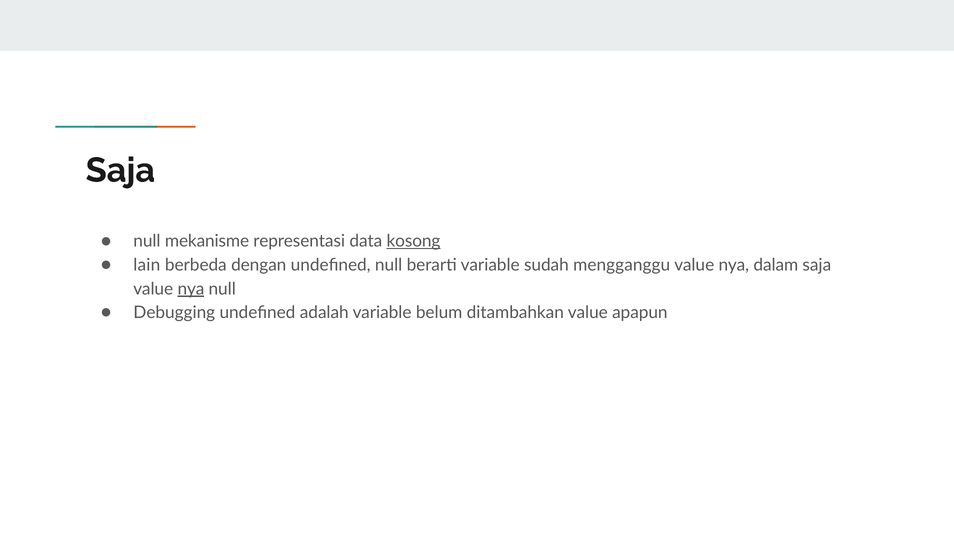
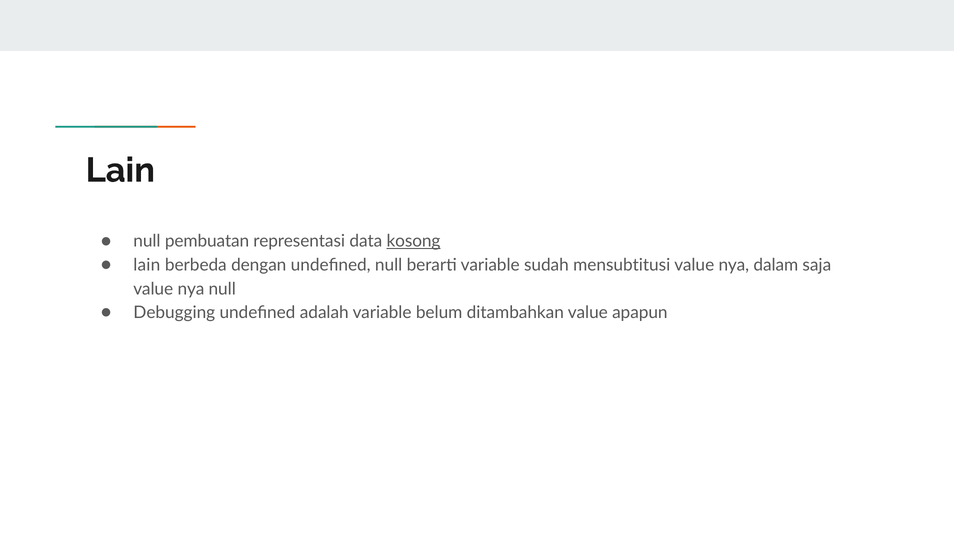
Saja at (120, 170): Saja -> Lain
mekanisme: mekanisme -> pembuatan
mengganggu: mengganggu -> mensubtitusi
nya at (191, 289) underline: present -> none
